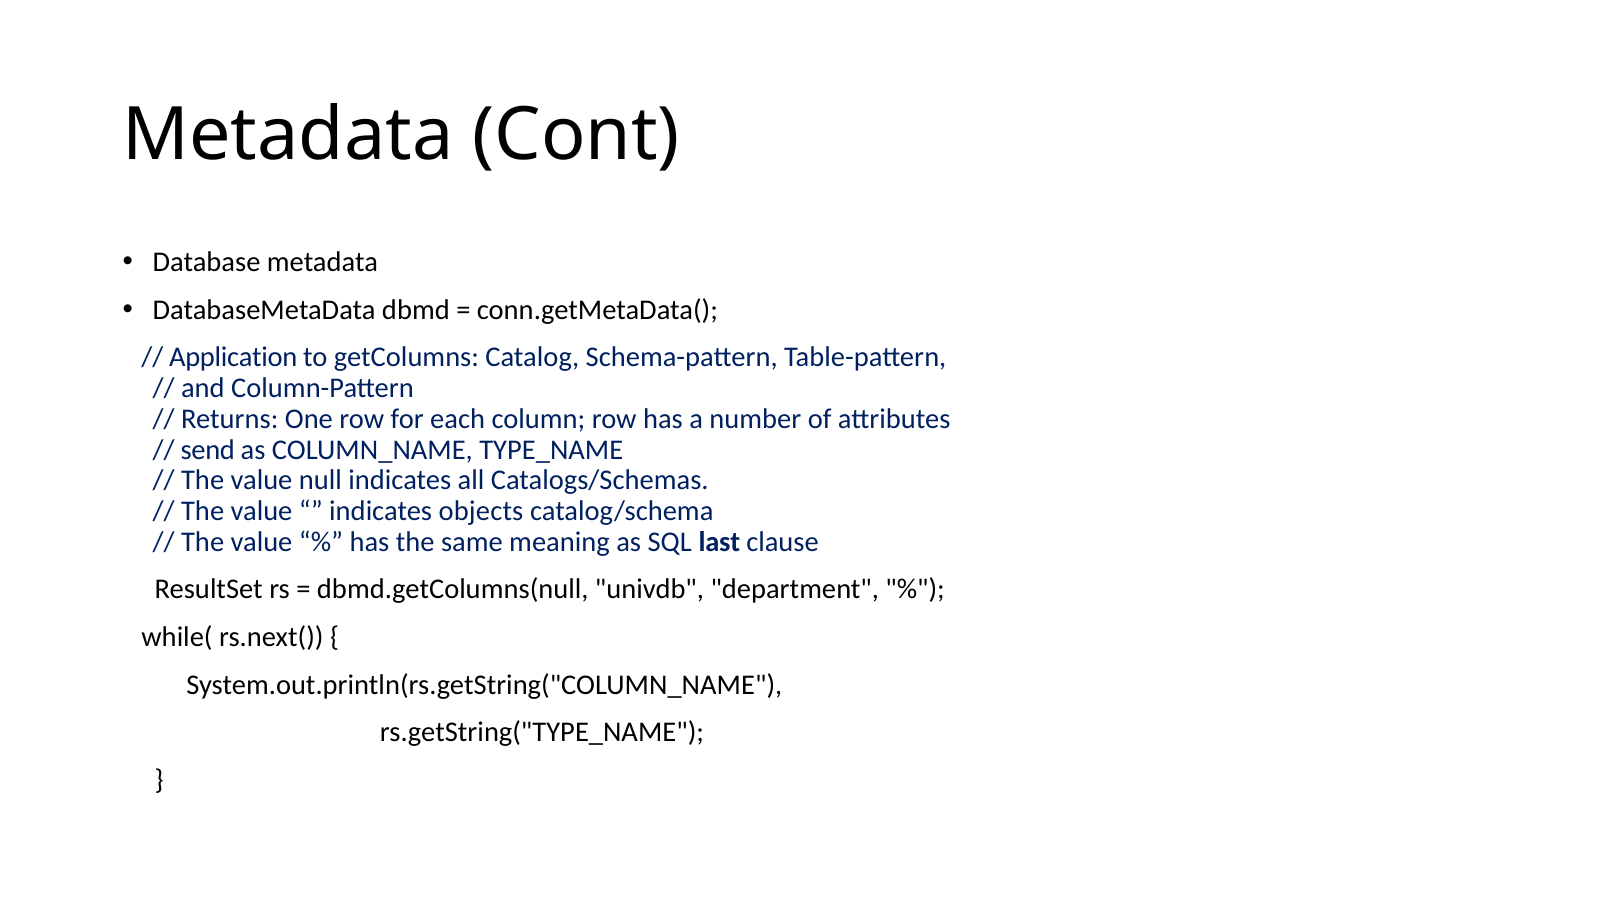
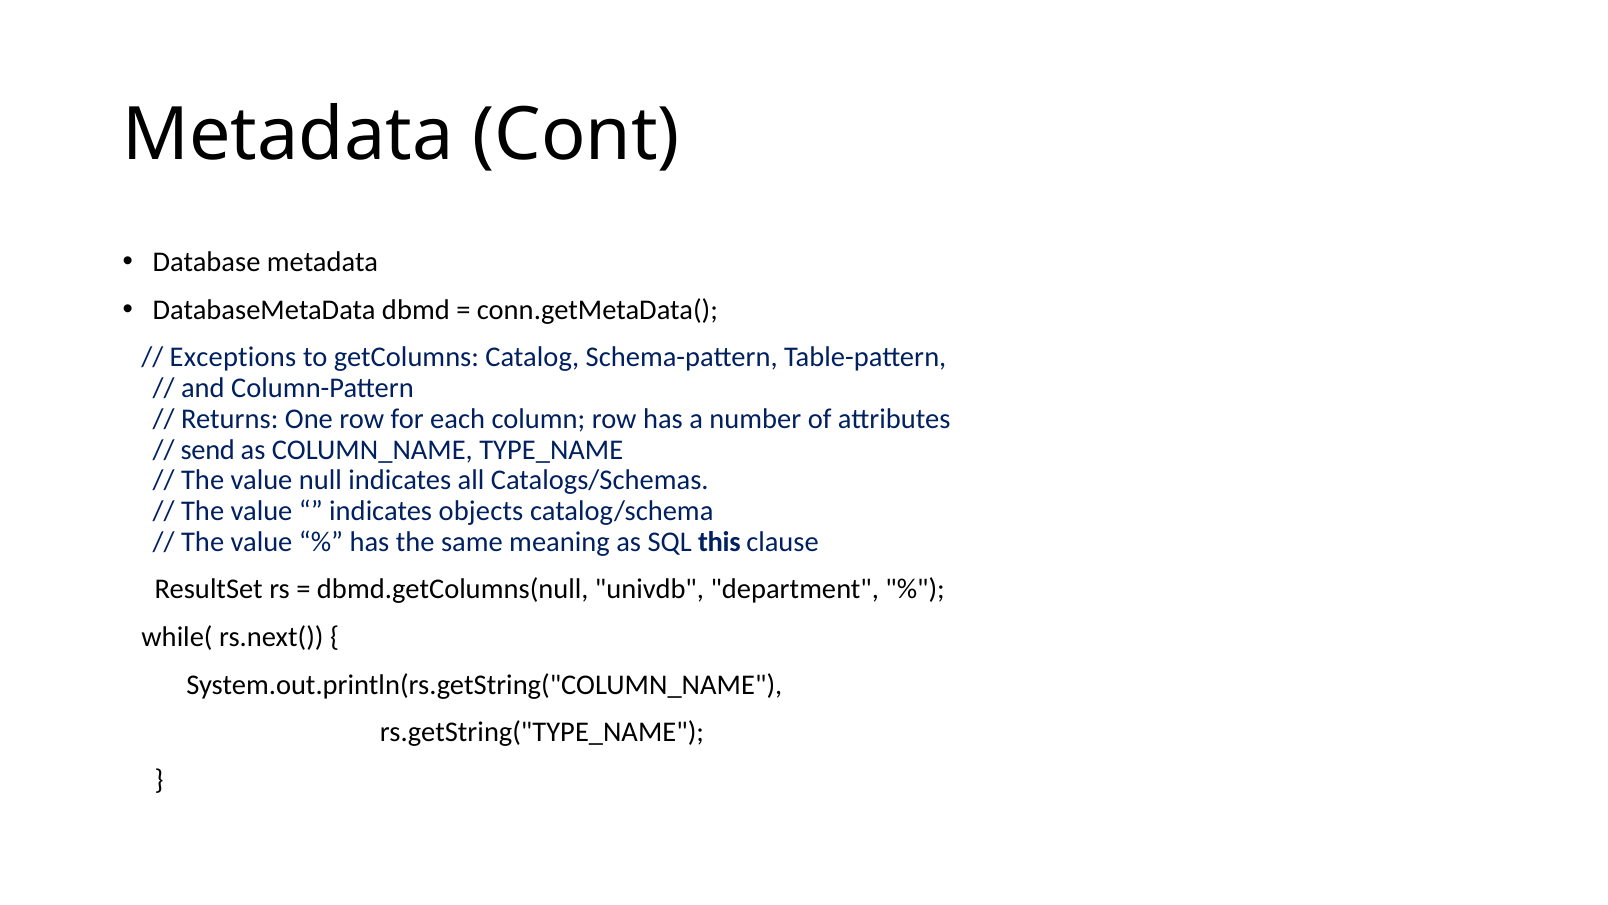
Application: Application -> Exceptions
last: last -> this
